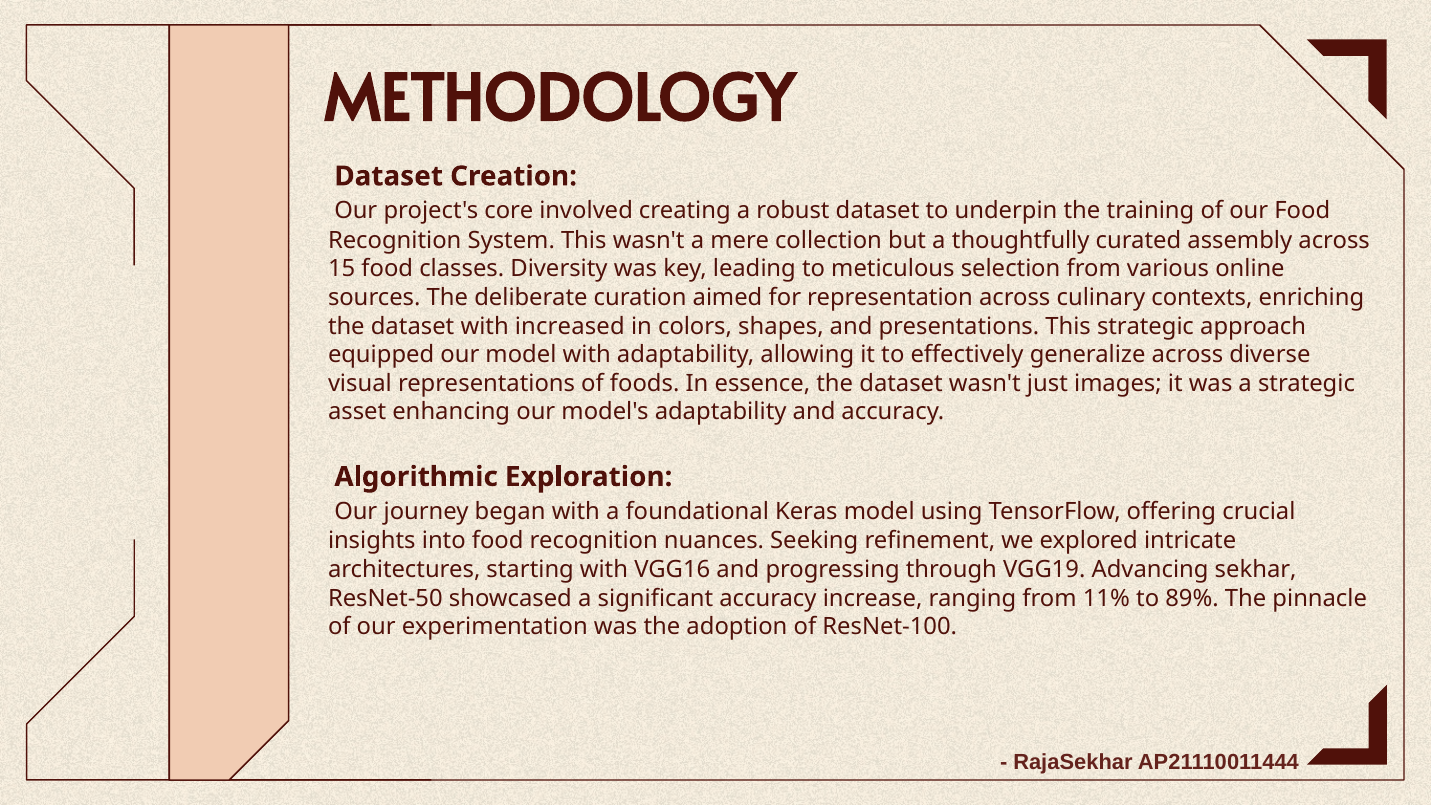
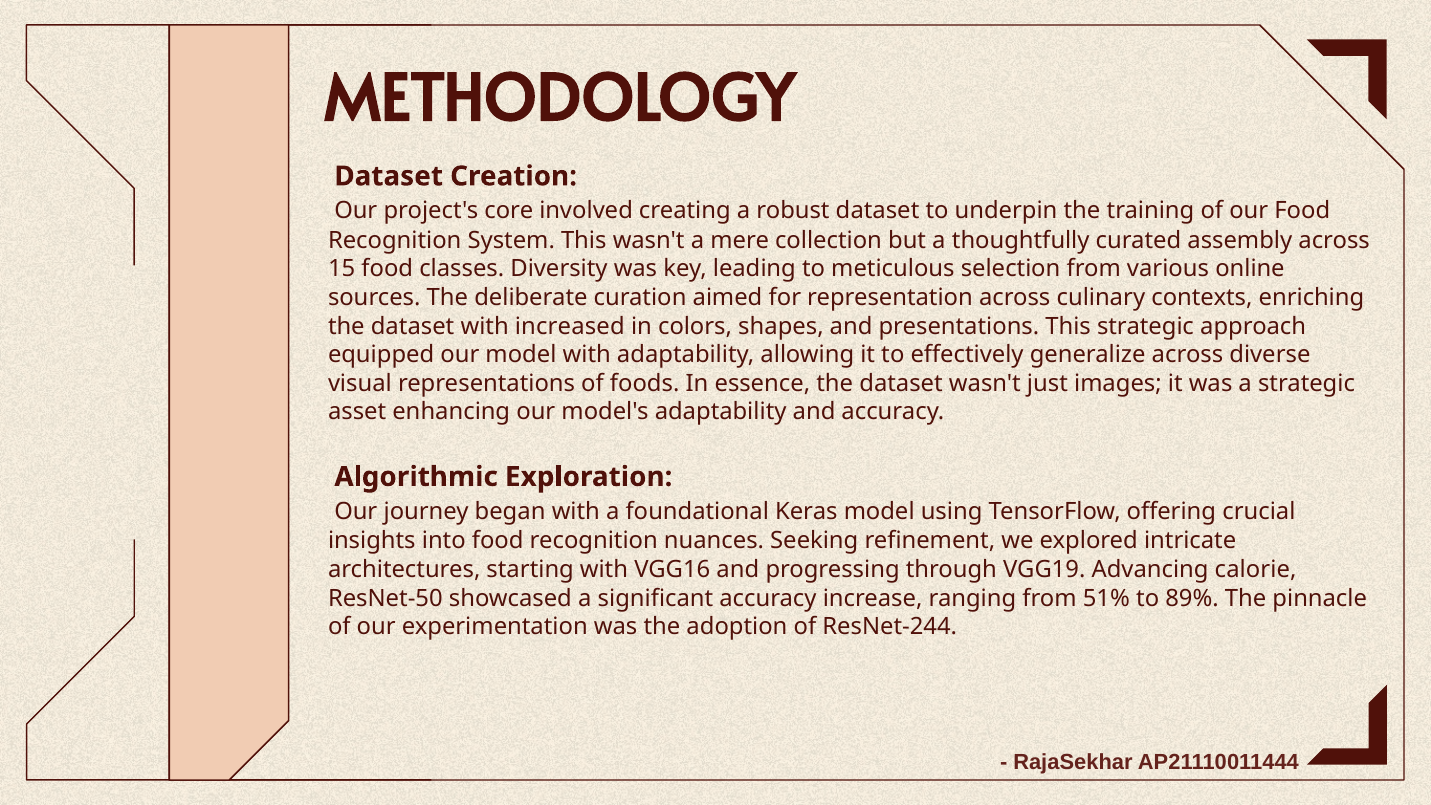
sekhar: sekhar -> calorie
11%: 11% -> 51%
ResNet-100: ResNet-100 -> ResNet-244
